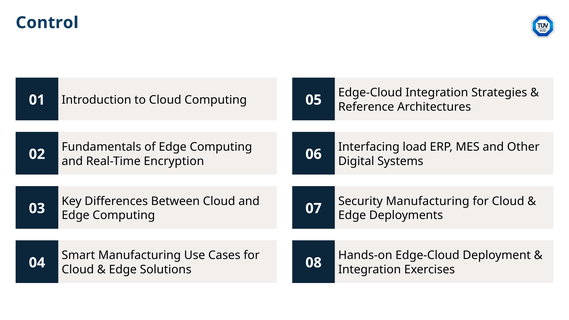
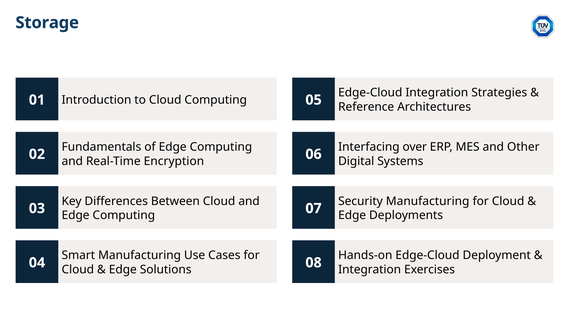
Control: Control -> Storage
load: load -> over
